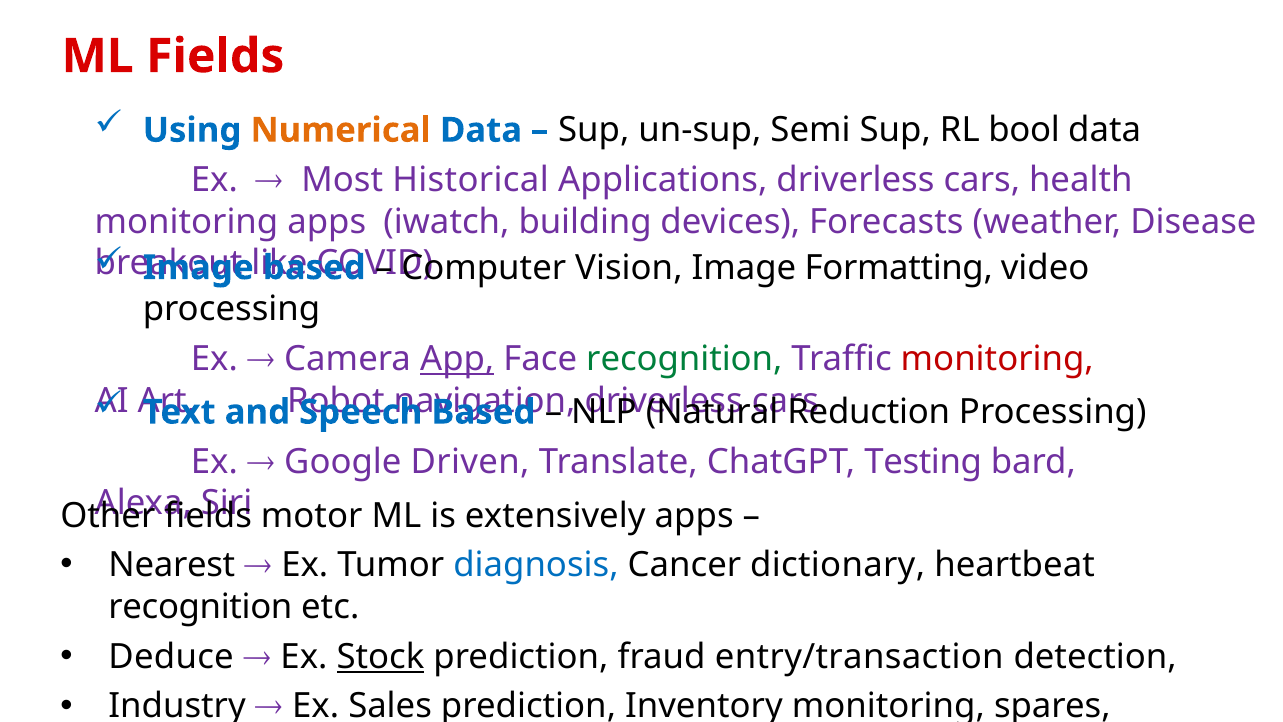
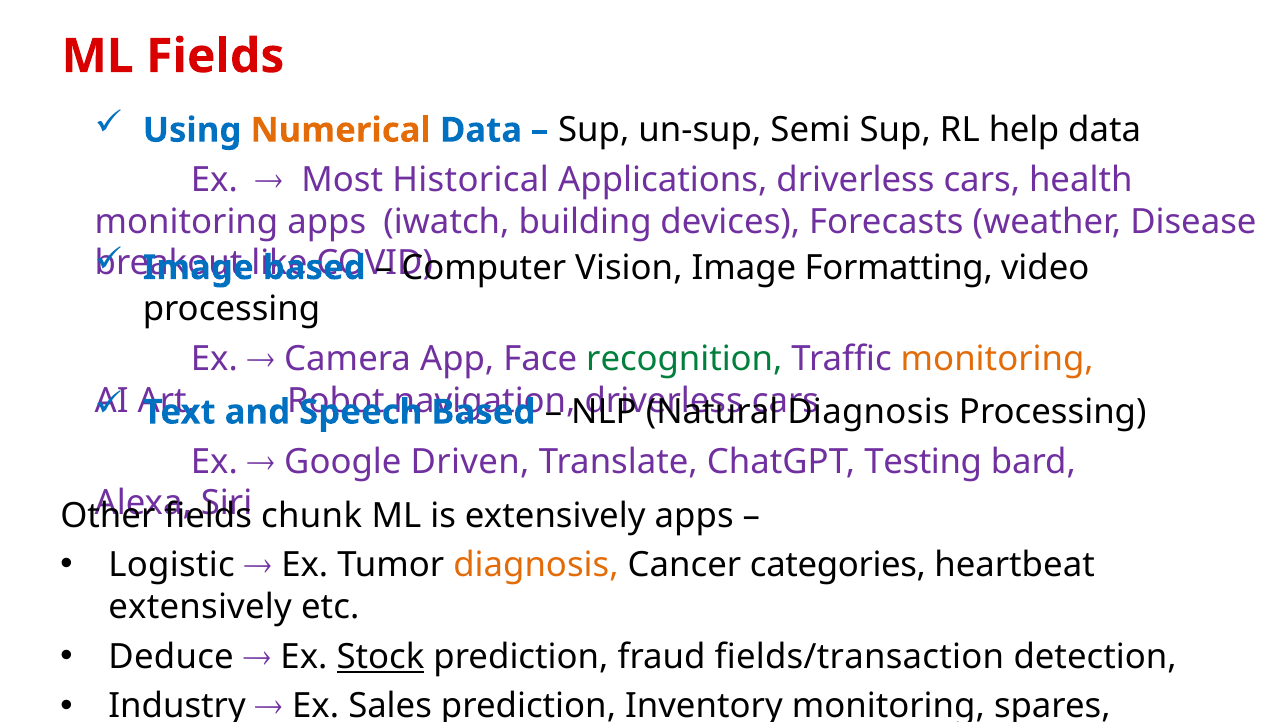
bool: bool -> help
App underline: present -> none
monitoring at (997, 359) colour: red -> orange
Reduction at (869, 412): Reduction -> Diagnosis
motor: motor -> chunk
Nearest: Nearest -> Logistic
diagnosis at (536, 565) colour: blue -> orange
dictionary: dictionary -> categories
recognition at (200, 607): recognition -> extensively
entry/transaction: entry/transaction -> fields/transaction
